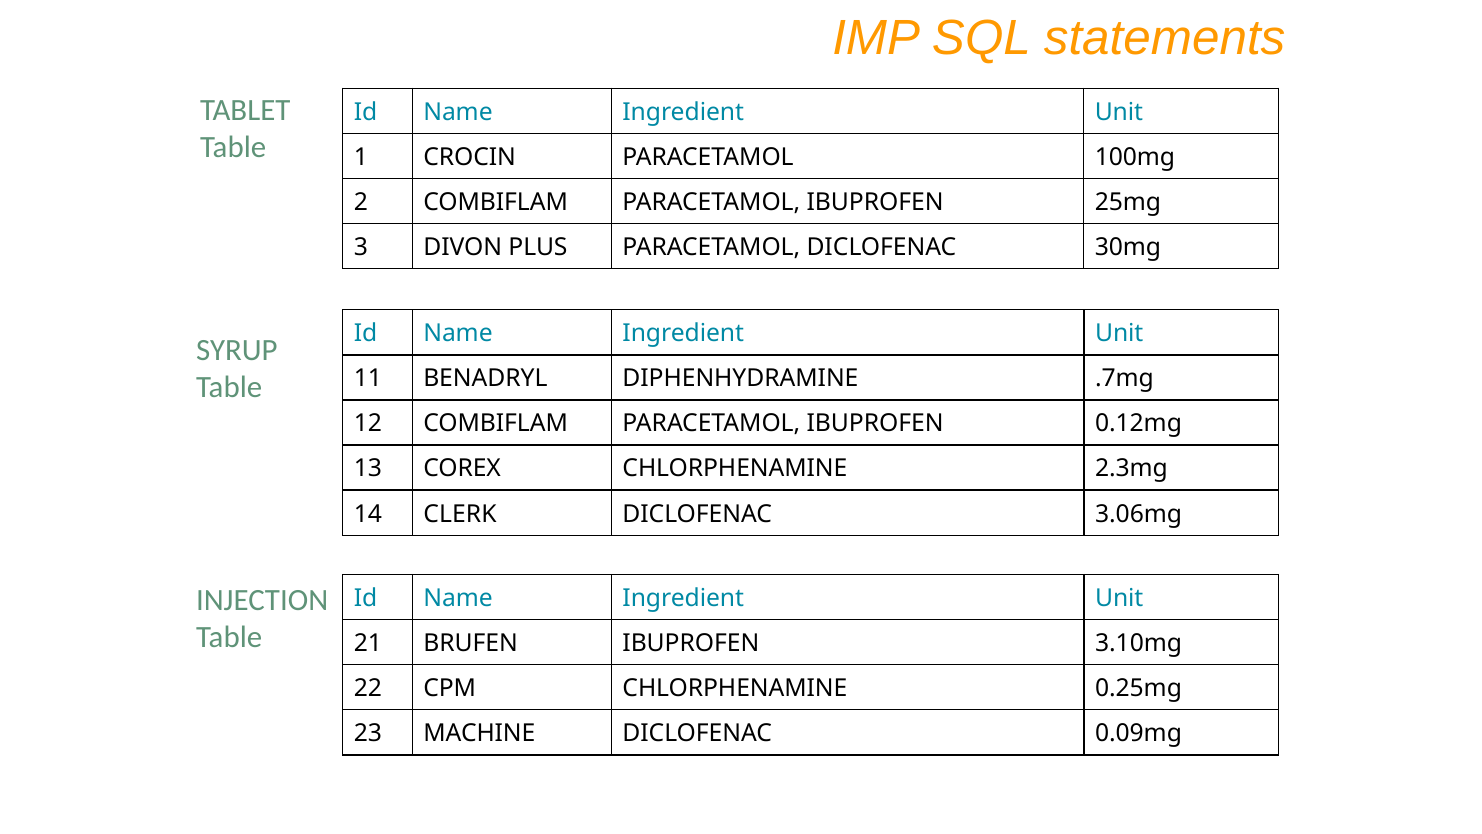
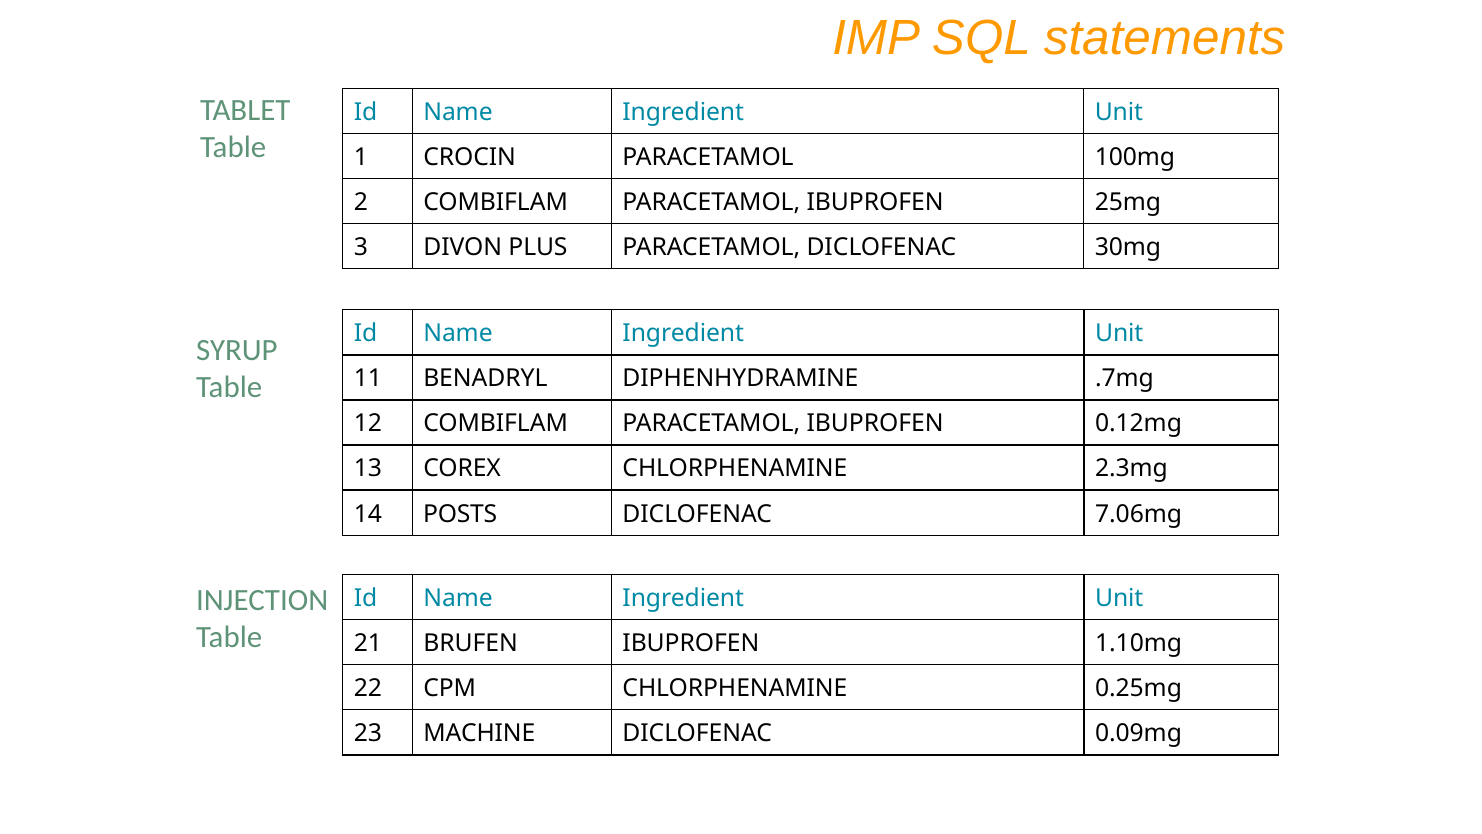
CLERK: CLERK -> POSTS
3.06mg: 3.06mg -> 7.06mg
3.10mg: 3.10mg -> 1.10mg
